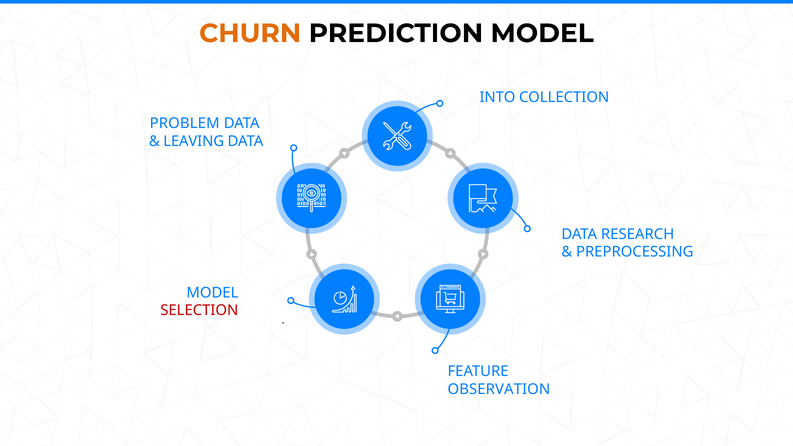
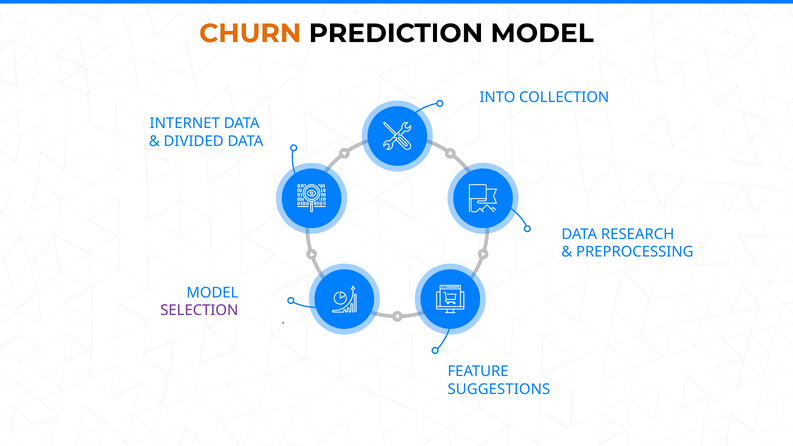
PROBLEM: PROBLEM -> INTERNET
LEAVING: LEAVING -> DIVIDED
SELECTION colour: red -> purple
OBSERVATION: OBSERVATION -> SUGGESTIONS
